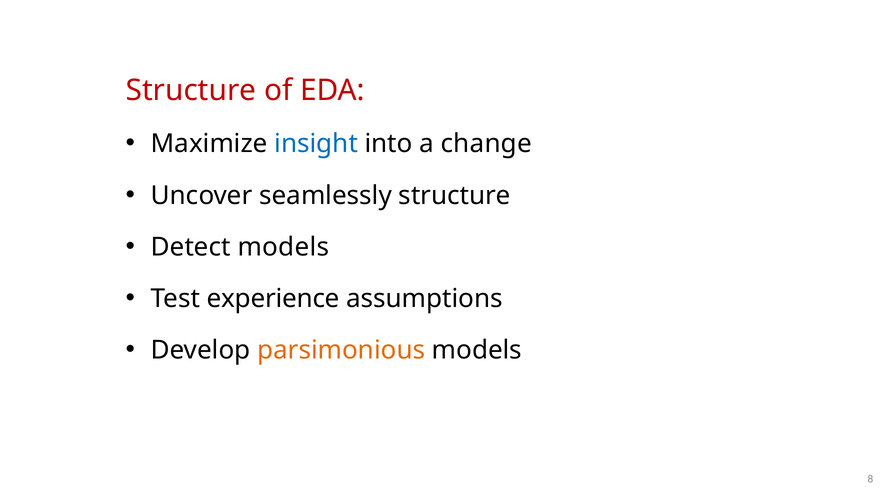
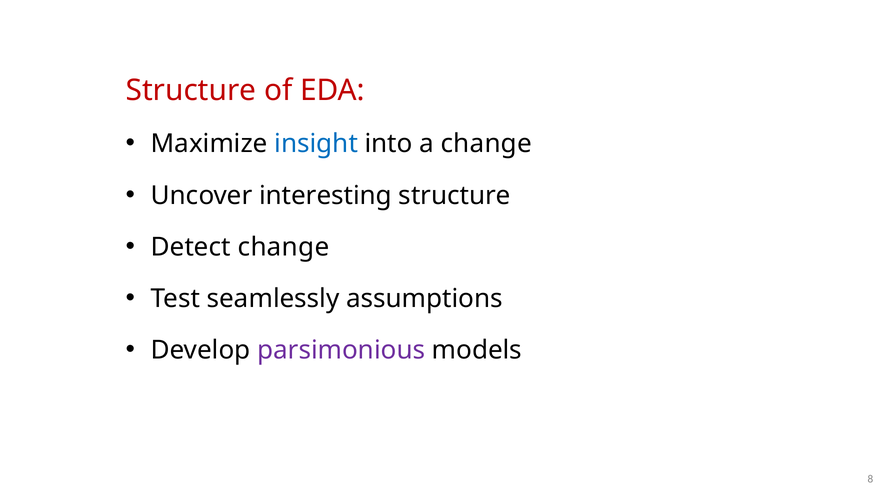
seamlessly: seamlessly -> interesting
Detect models: models -> change
experience: experience -> seamlessly
parsimonious colour: orange -> purple
